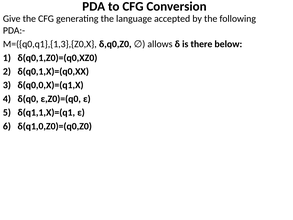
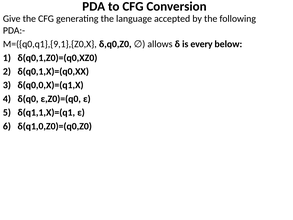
there: there -> every
M=({q0,q1},{1,3},{Z0,X: M=({q0,q1},{1,3},{Z0,X -> M=({q0,q1},{9,1},{Z0,X
